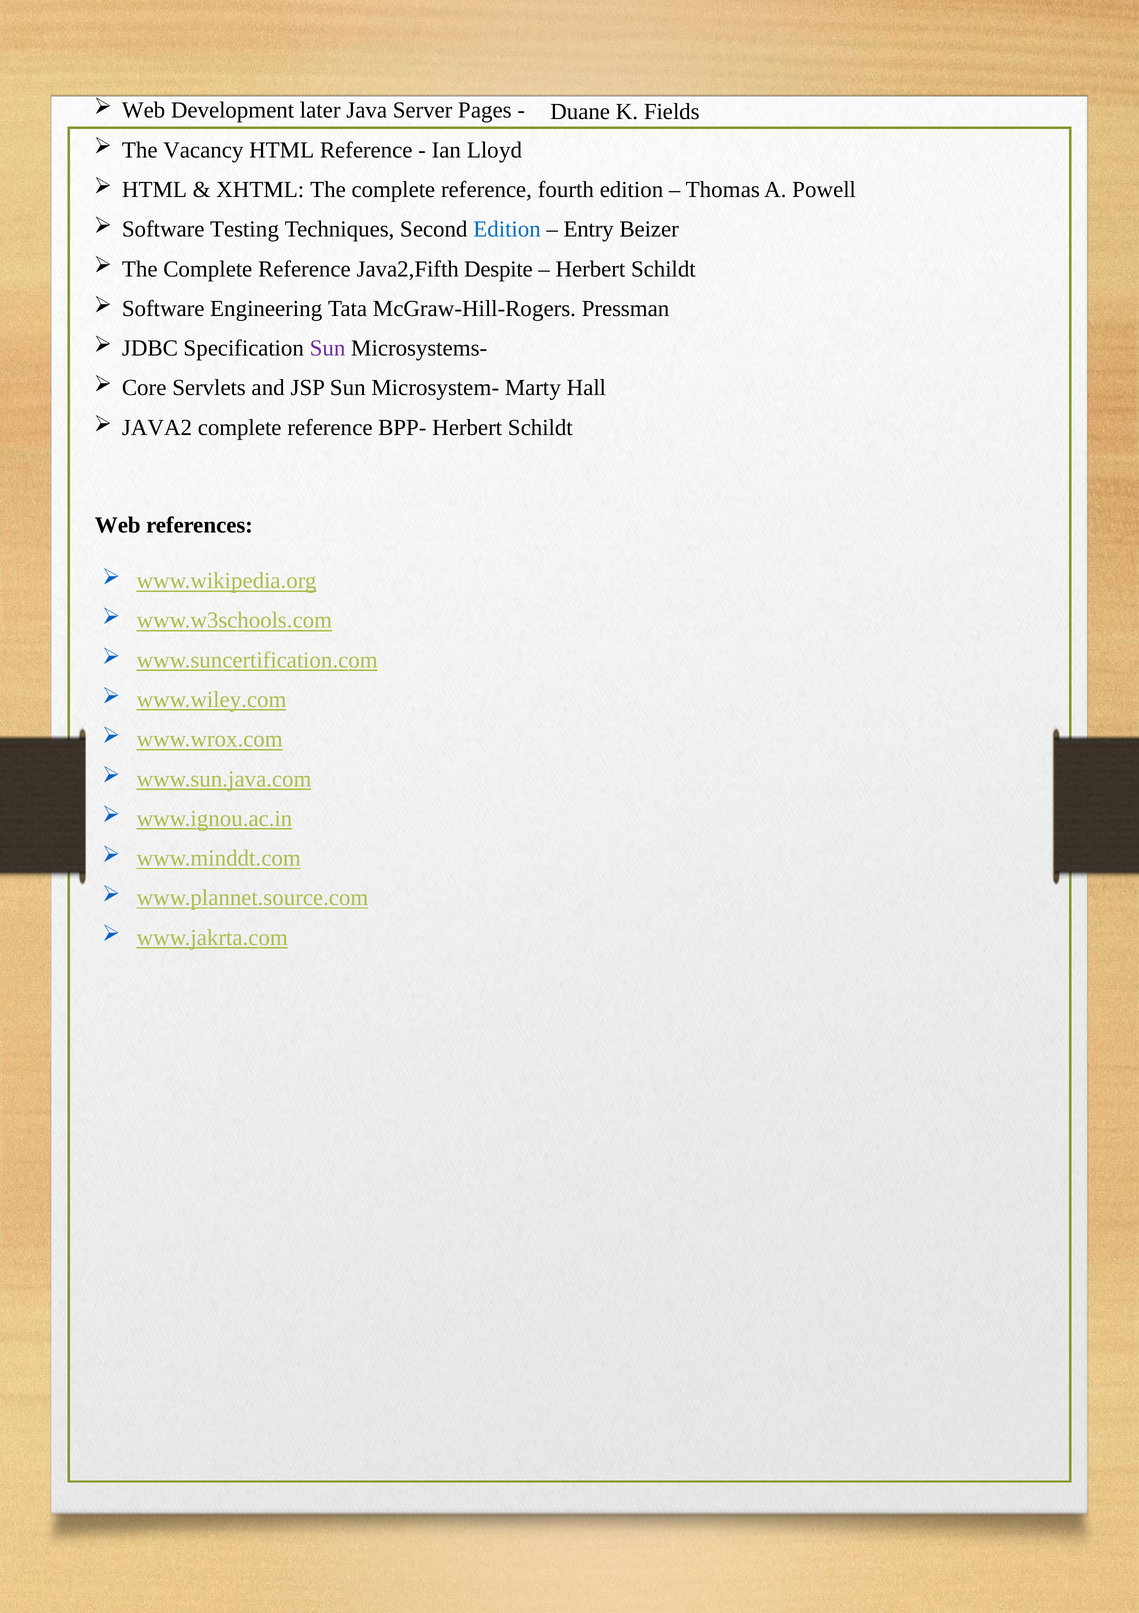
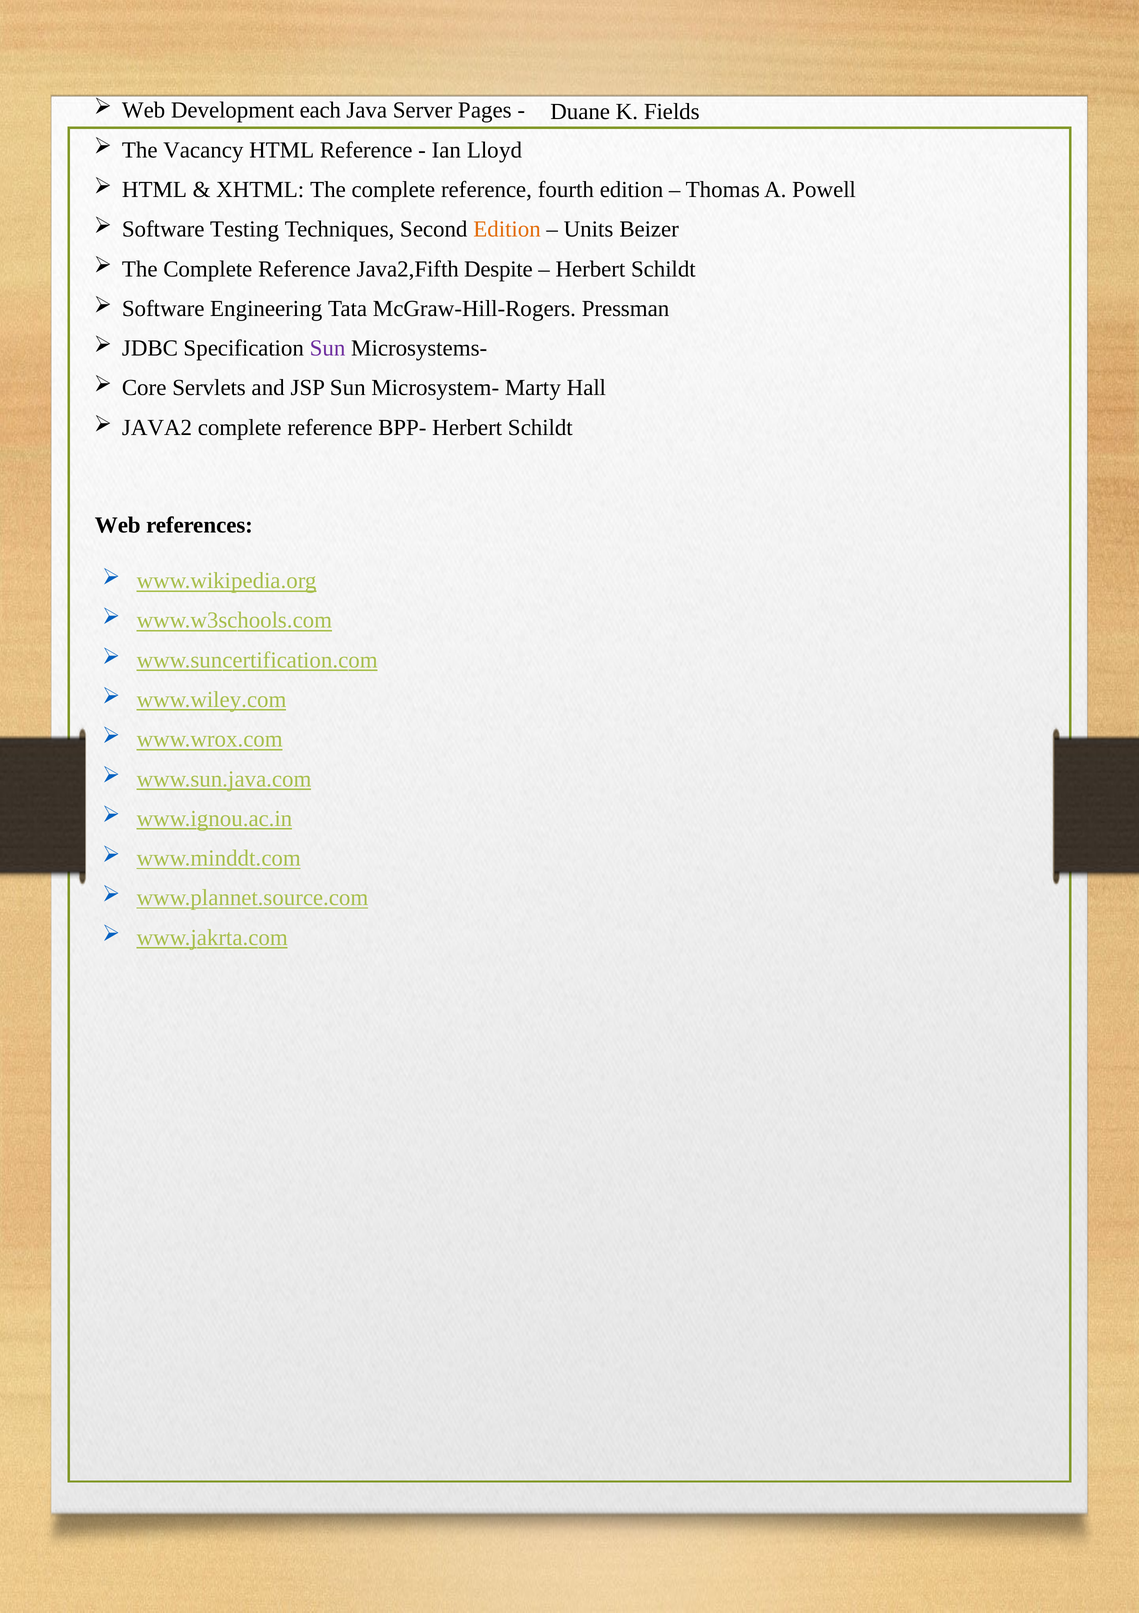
later: later -> each
Edition at (507, 229) colour: blue -> orange
Entry: Entry -> Units
